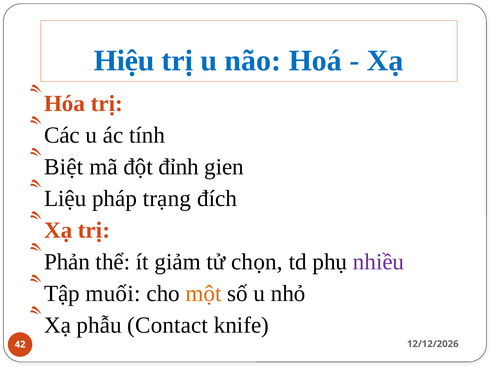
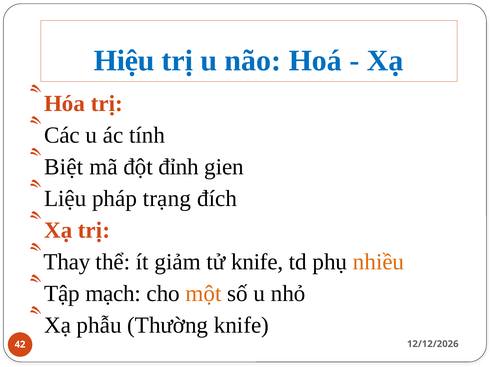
Phản: Phản -> Thay
tử chọn: chọn -> knife
nhiều colour: purple -> orange
muối: muối -> mạch
Contact: Contact -> Thường
